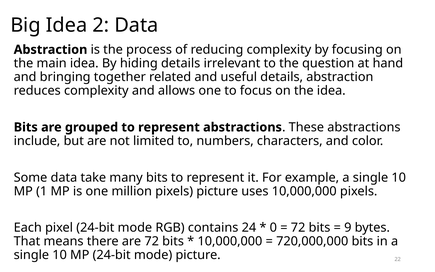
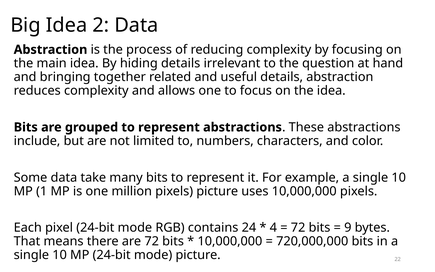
0: 0 -> 4
